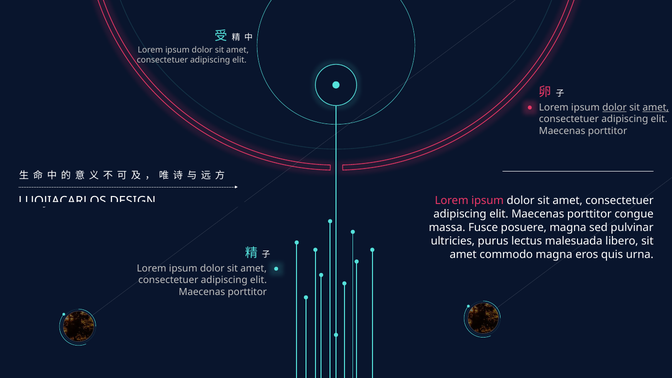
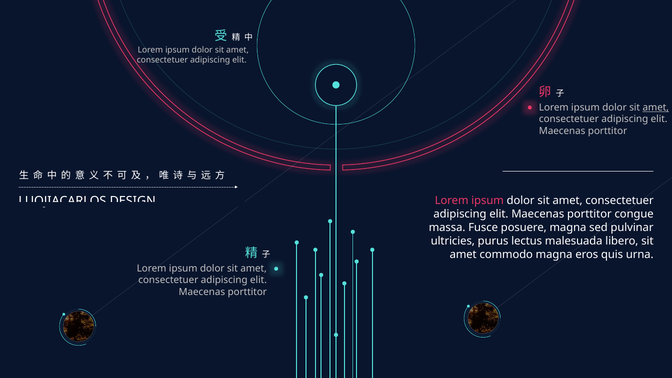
dolor at (614, 107) underline: present -> none
